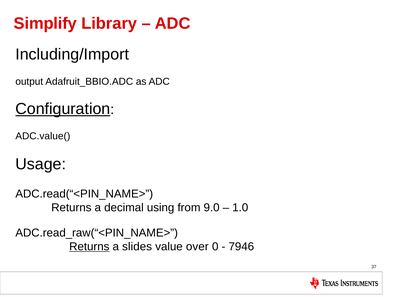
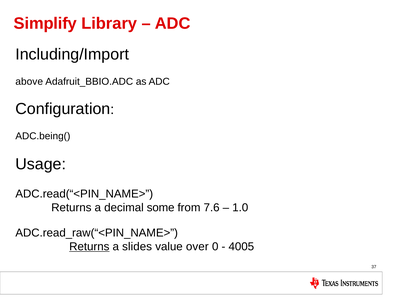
output: output -> above
Configuration underline: present -> none
ADC.value(: ADC.value( -> ADC.being(
using: using -> some
9.0: 9.0 -> 7.6
7946: 7946 -> 4005
